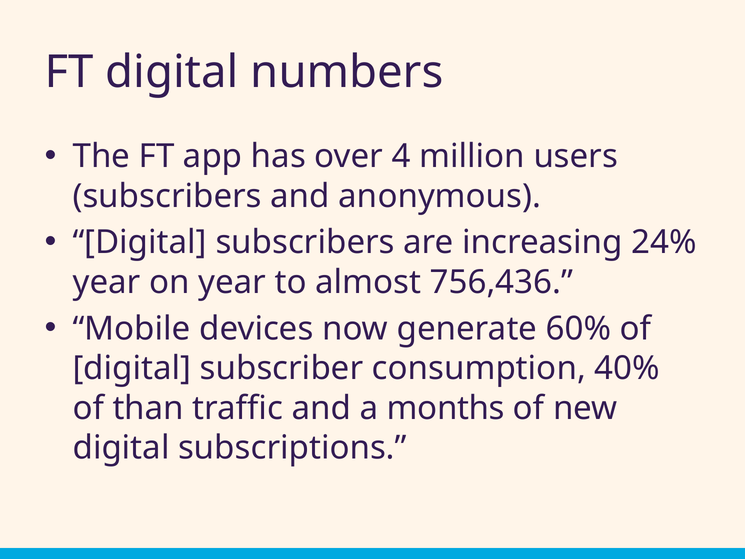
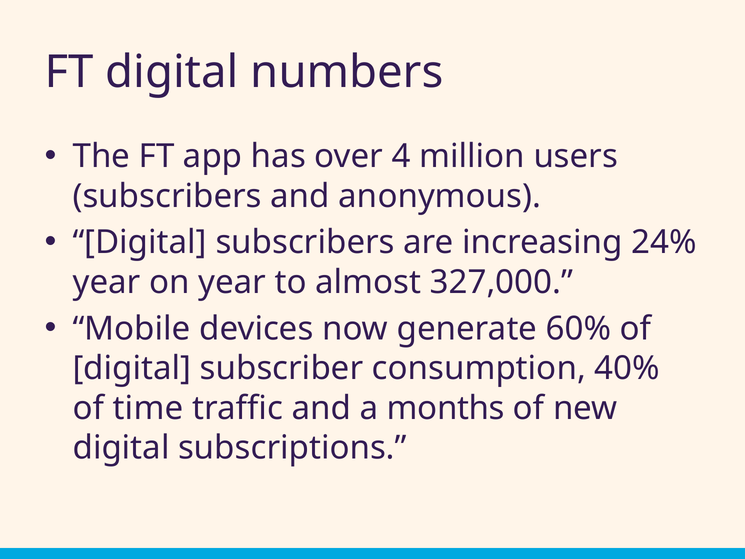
756,436: 756,436 -> 327,000
than: than -> time
